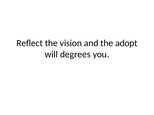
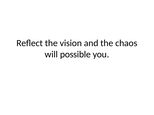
adopt: adopt -> chaos
degrees: degrees -> possible
